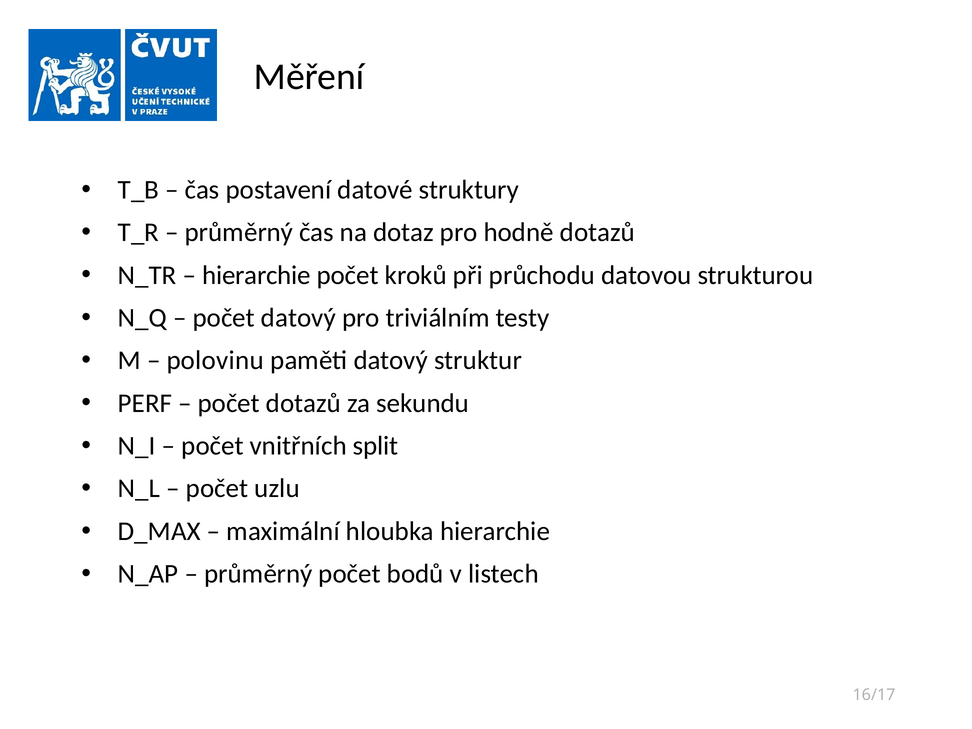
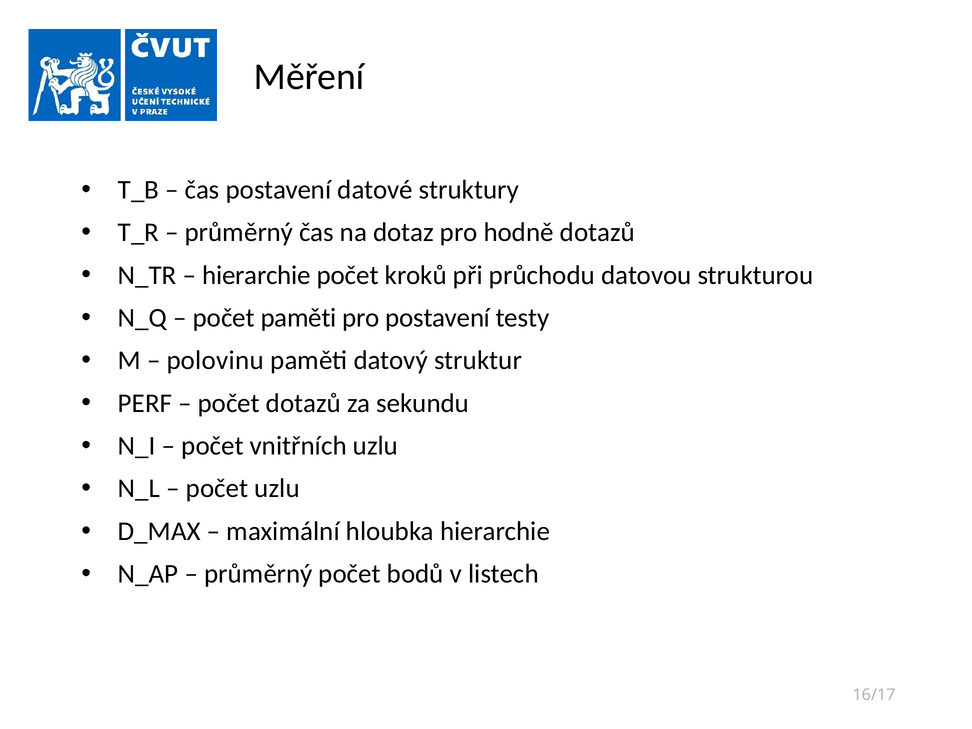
počet datový: datový -> paměti
pro triviálním: triviálním -> postavení
vnitřních split: split -> uzlu
